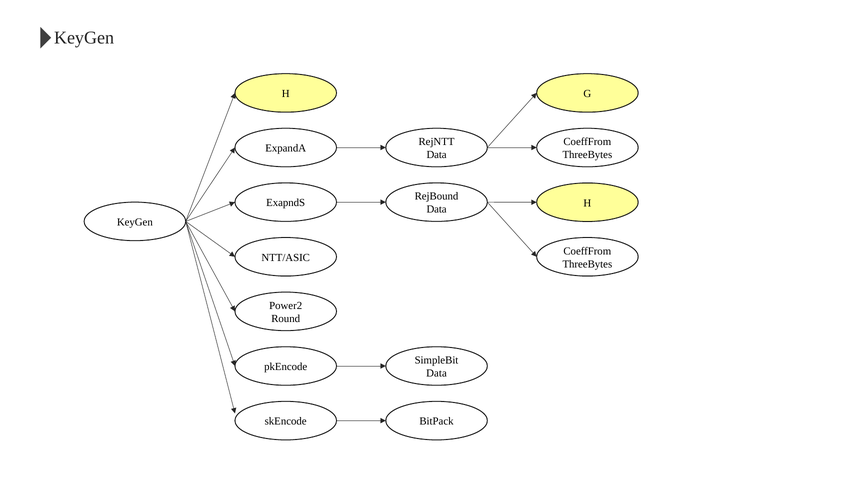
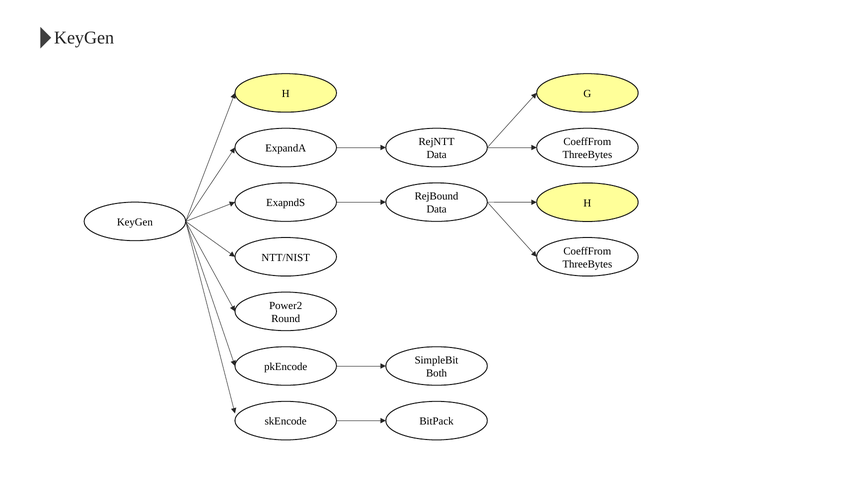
NTT/ASIC: NTT/ASIC -> NTT/NIST
Data at (436, 374): Data -> Both
